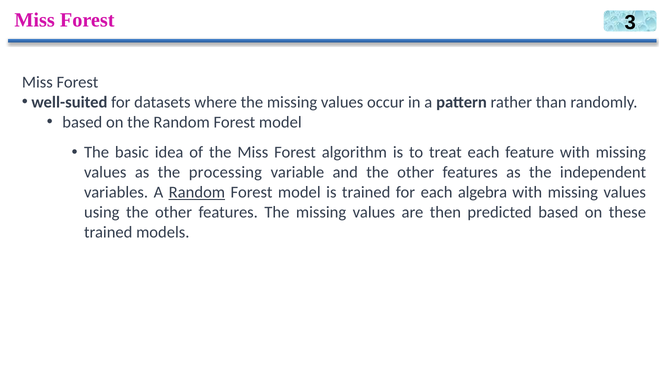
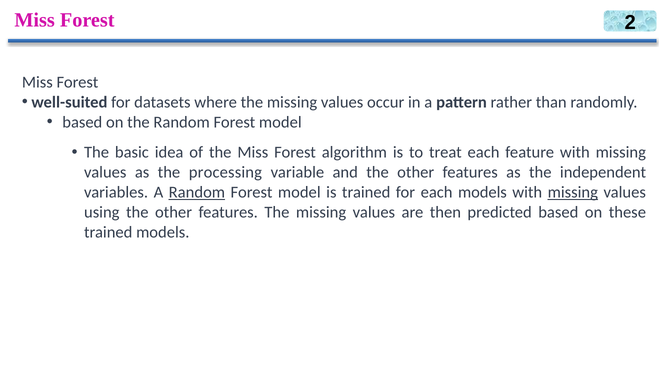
3: 3 -> 2
each algebra: algebra -> models
missing at (573, 192) underline: none -> present
